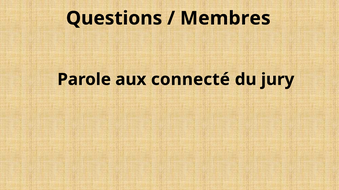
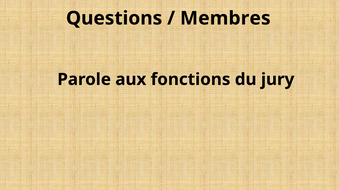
connecté: connecté -> fonctions
